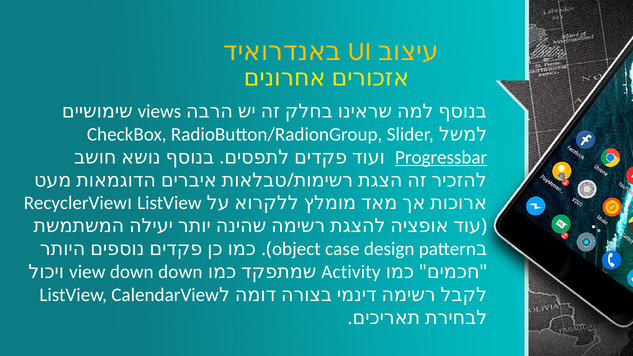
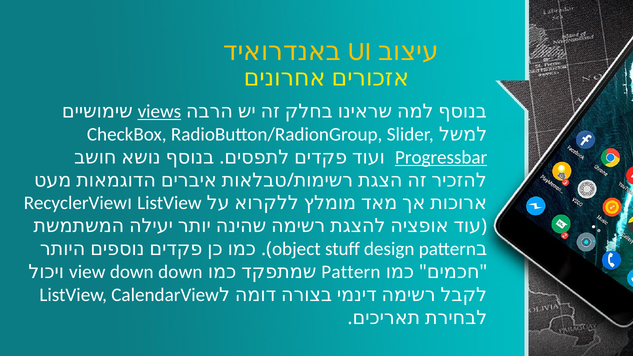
views underline: none -> present
case: case -> stuff
Activity at (351, 272): Activity -> Pattern
